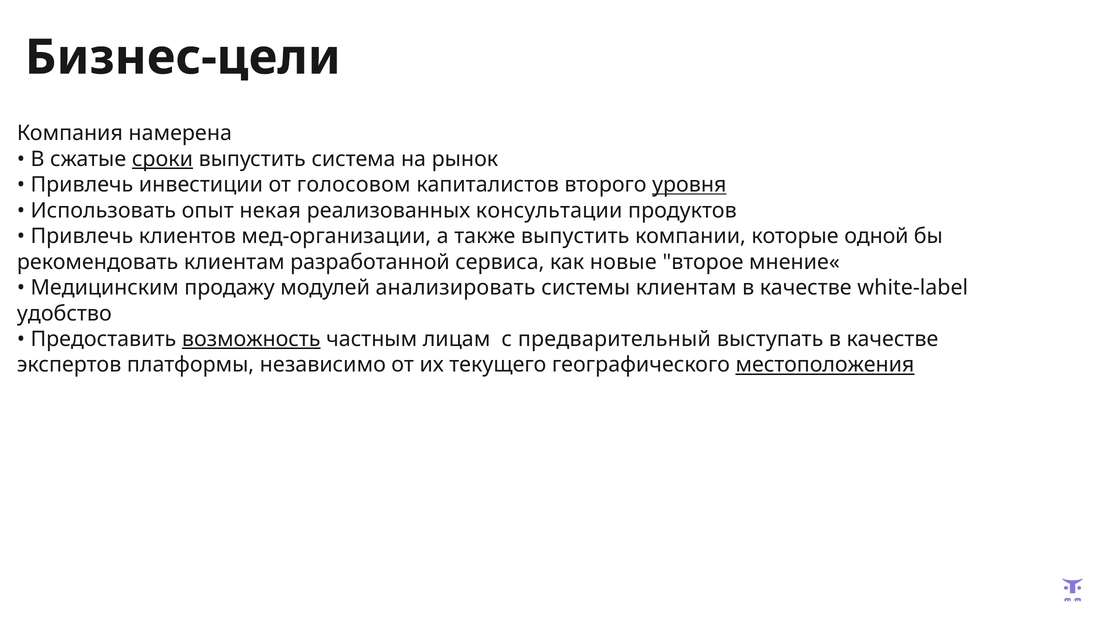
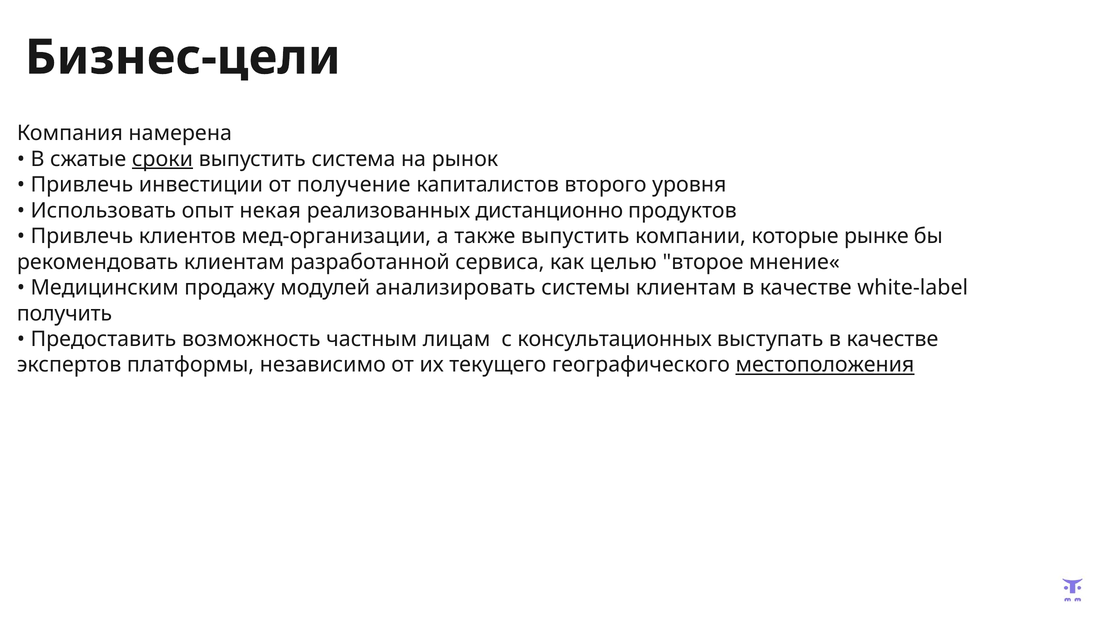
голосовом: голосовом -> получение
уровня underline: present -> none
консультации: консультации -> дистанционно
одной: одной -> рынке
новые: новые -> целью
удобство: удобство -> получить
возможность underline: present -> none
предварительный: предварительный -> консультационных
